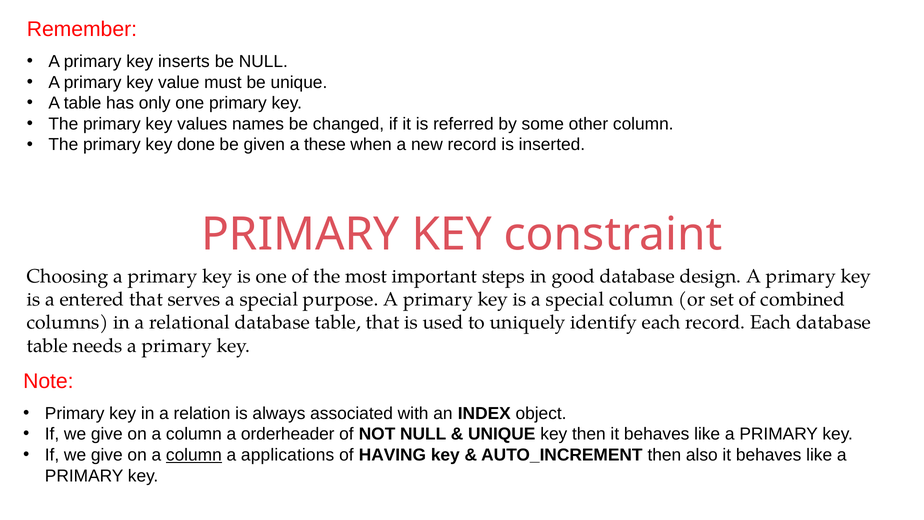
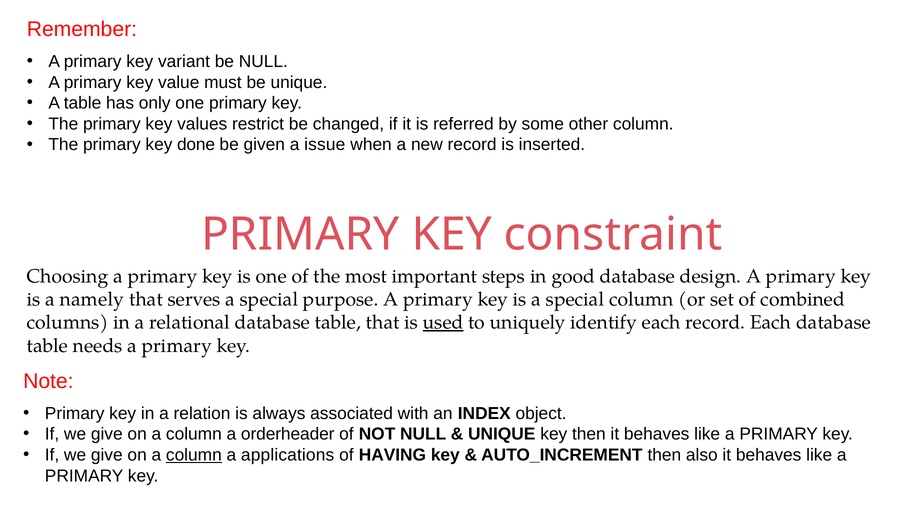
inserts: inserts -> variant
names: names -> restrict
these: these -> issue
entered: entered -> namely
used underline: none -> present
